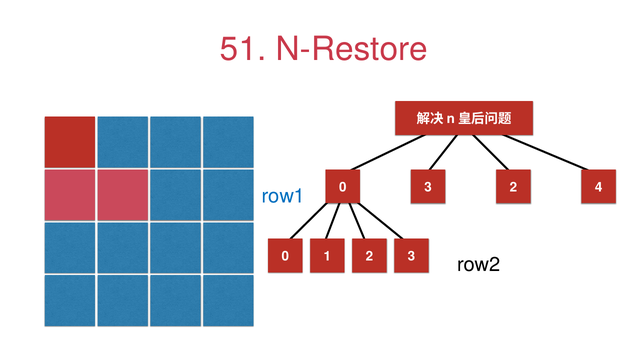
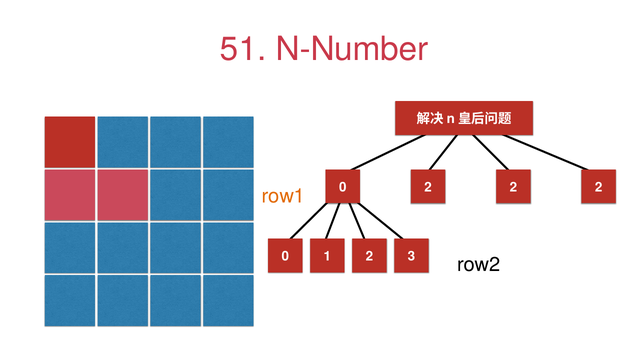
N-Restore: N-Restore -> N-Number
0 3: 3 -> 2
4 at (599, 187): 4 -> 2
row1 colour: blue -> orange
